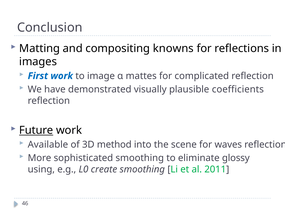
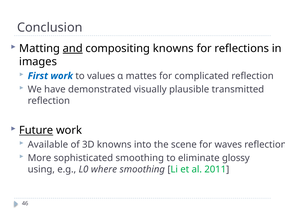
and underline: none -> present
image: image -> values
coefficients: coefficients -> transmitted
3D method: method -> knowns
create: create -> where
